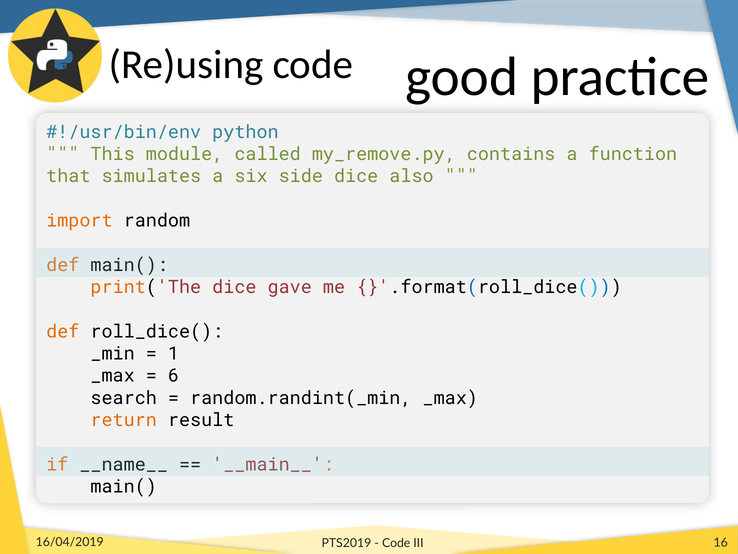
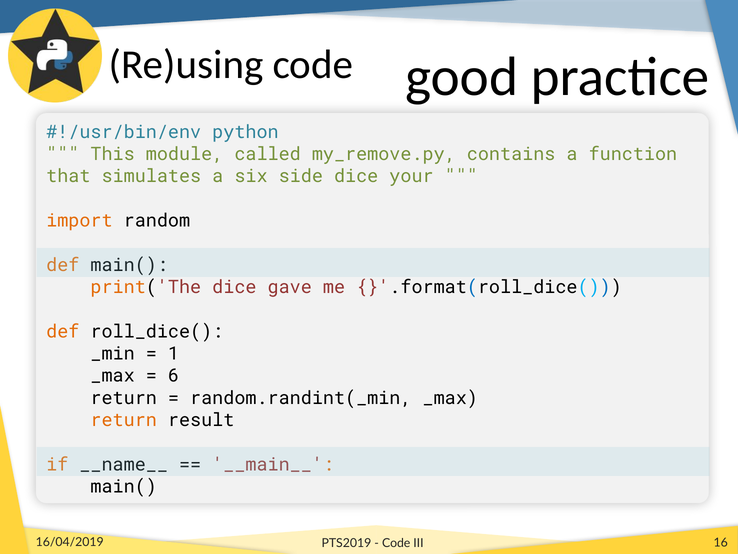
also: also -> your
search at (124, 398): search -> return
